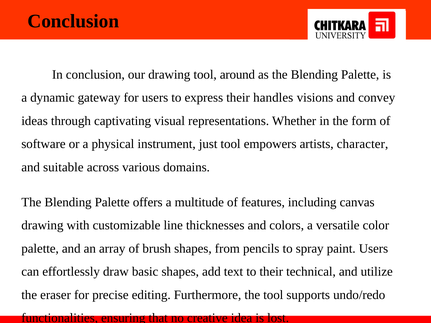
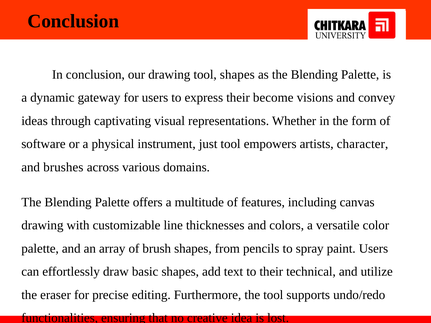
tool around: around -> shapes
handles: handles -> become
suitable: suitable -> brushes
